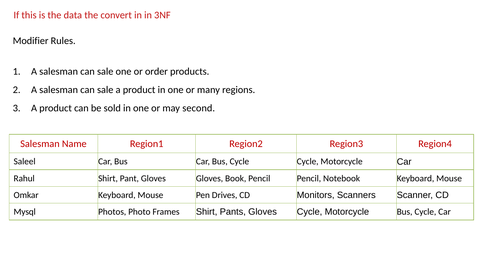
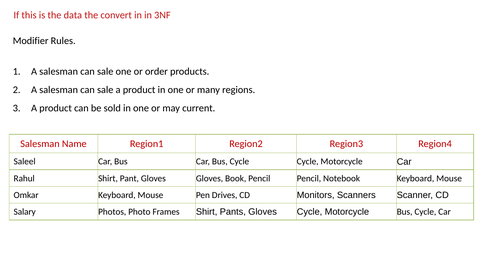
second: second -> current
Mysql: Mysql -> Salary
